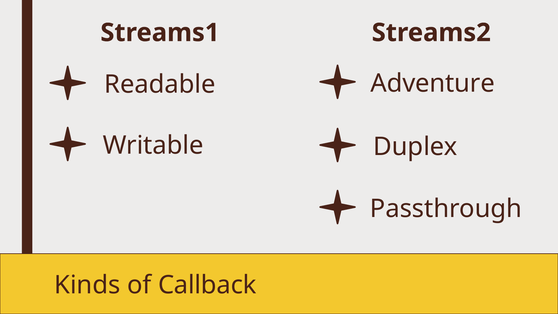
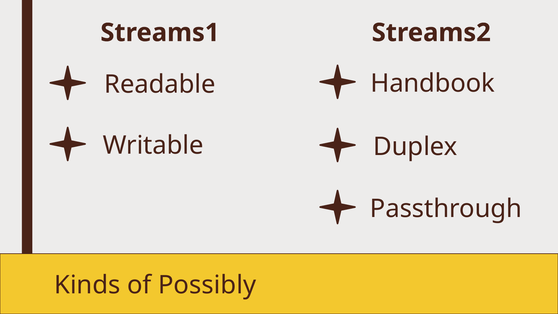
Adventure: Adventure -> Handbook
Callback: Callback -> Possibly
